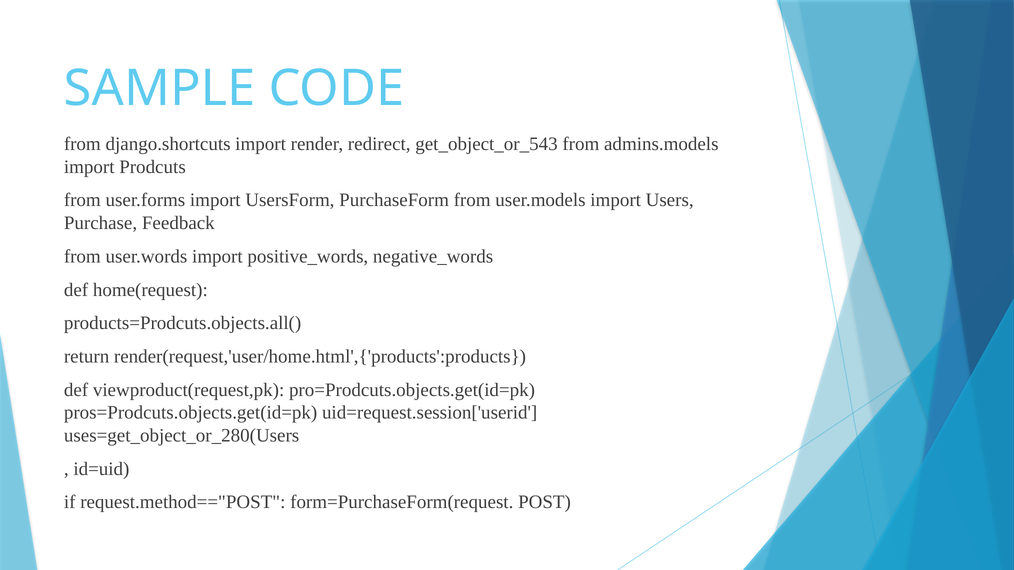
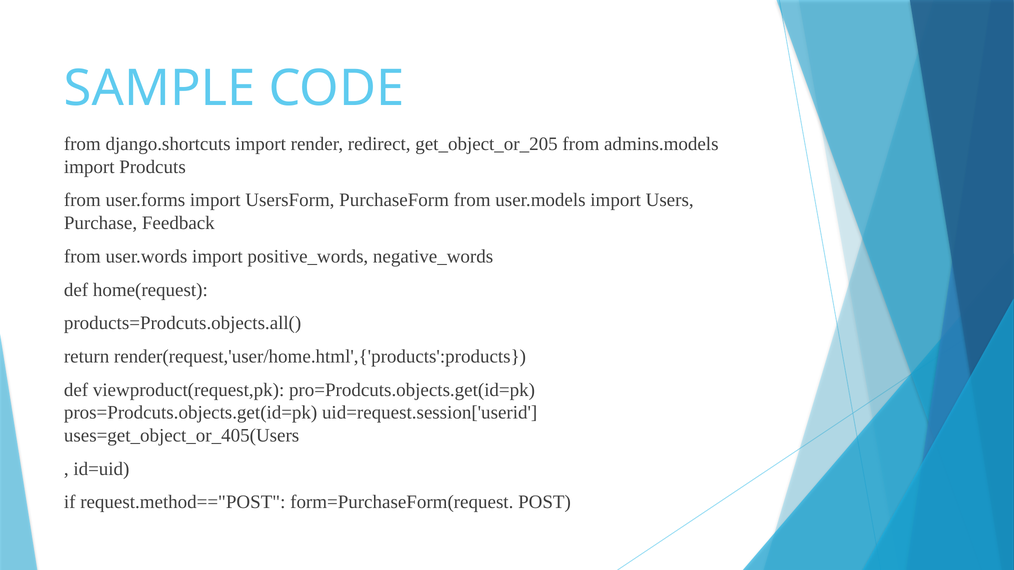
get_object_or_543: get_object_or_543 -> get_object_or_205
uses=get_object_or_280(Users: uses=get_object_or_280(Users -> uses=get_object_or_405(Users
